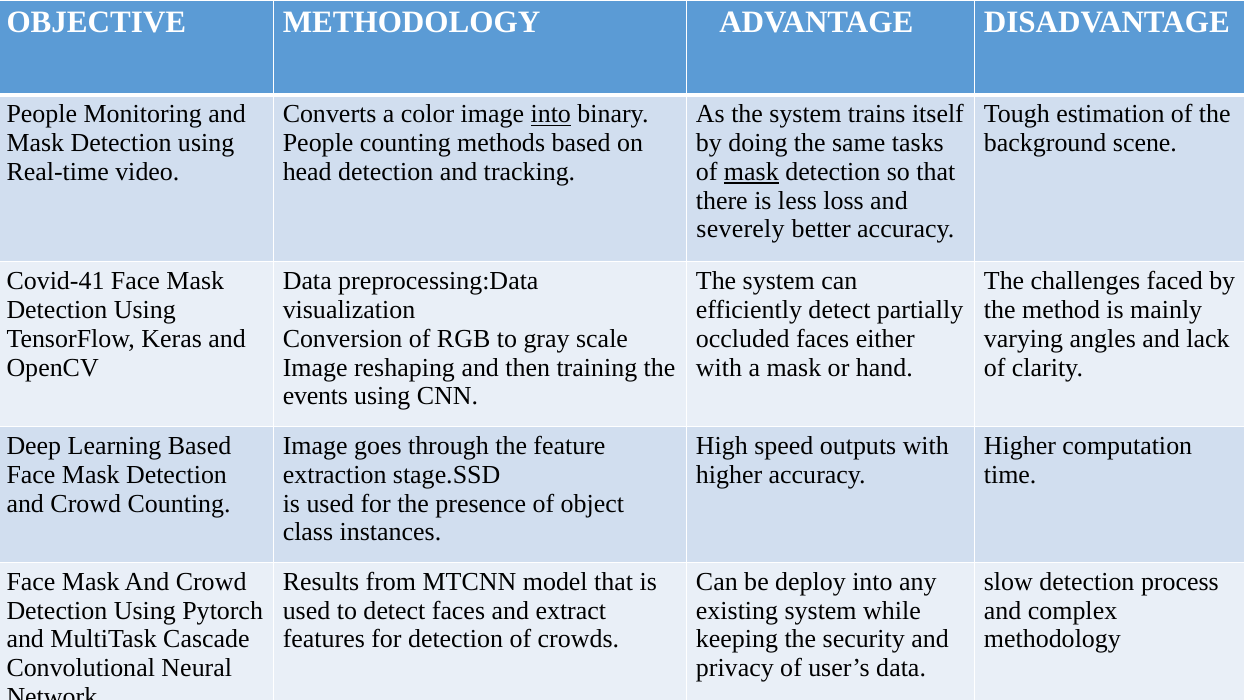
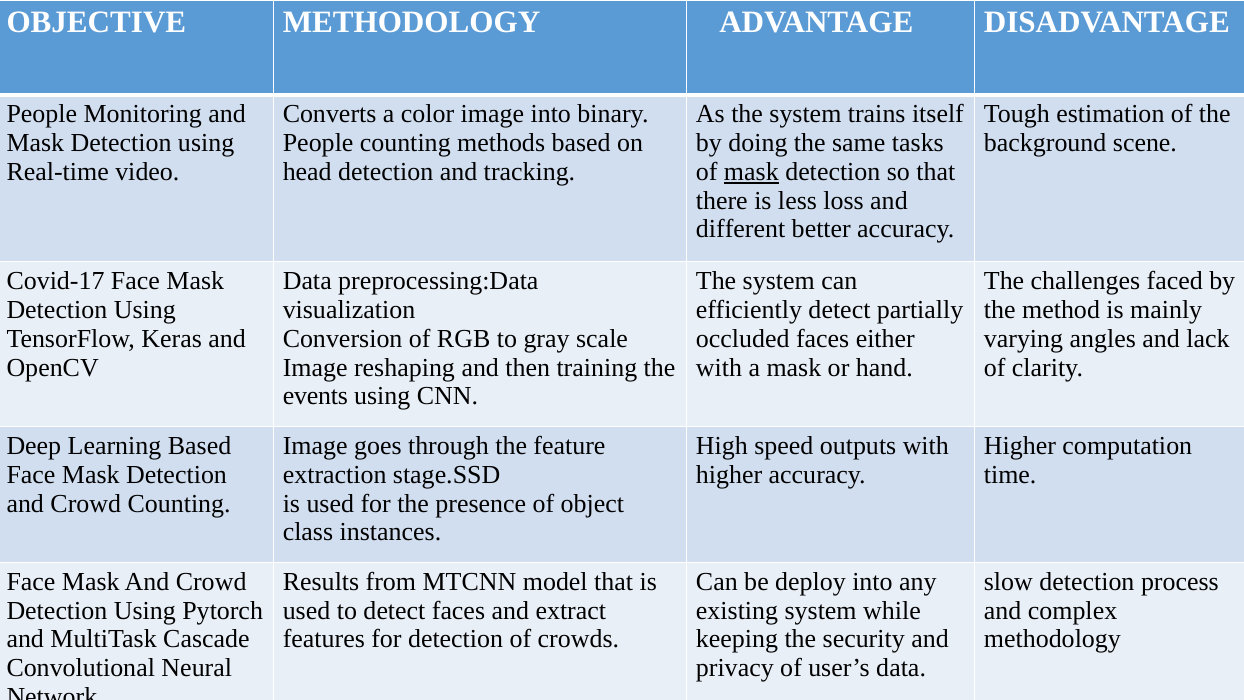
into at (551, 114) underline: present -> none
severely: severely -> different
Covid-41: Covid-41 -> Covid-17
